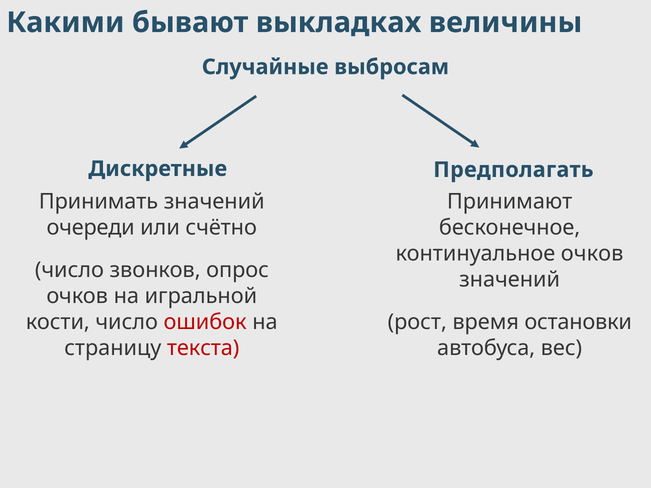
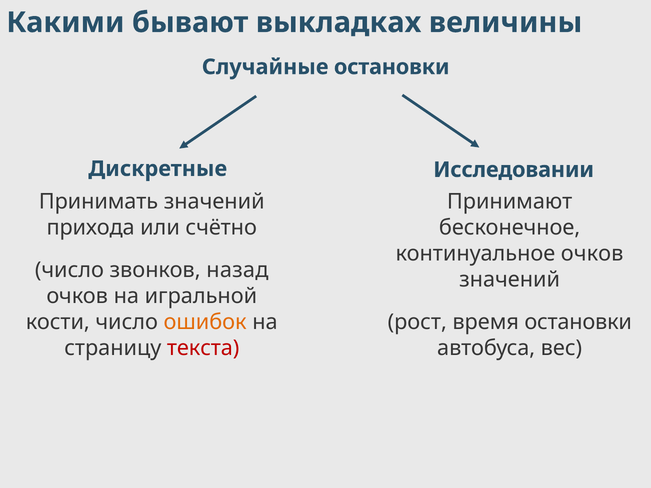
Случайные выбросам: выбросам -> остановки
Предполагать: Предполагать -> Исследовании
очереди: очереди -> прихода
опрос: опрос -> назад
ошибок colour: red -> orange
